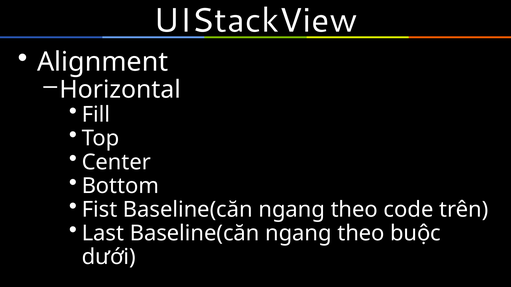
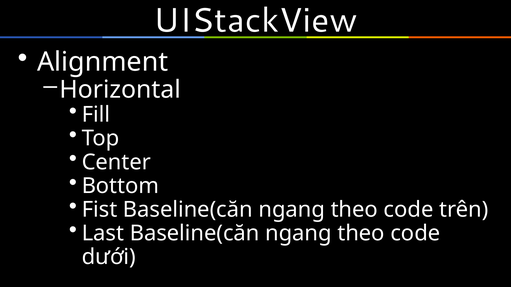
buộc at (416, 234): buộc -> code
